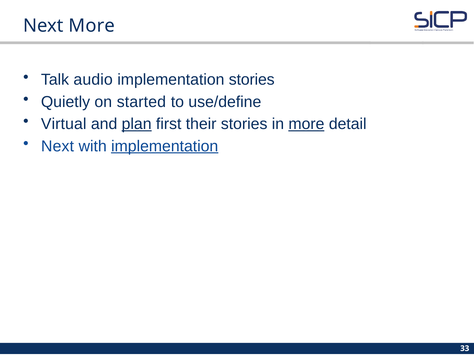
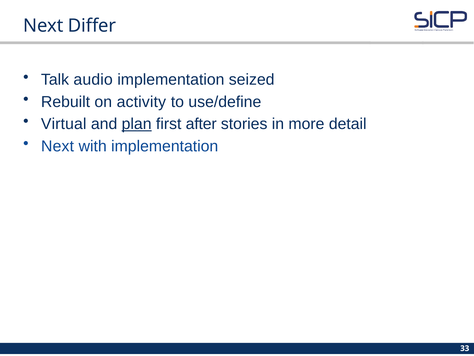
Next More: More -> Differ
implementation stories: stories -> seized
Quietly: Quietly -> Rebuilt
started: started -> activity
their: their -> after
more at (306, 124) underline: present -> none
implementation at (165, 146) underline: present -> none
